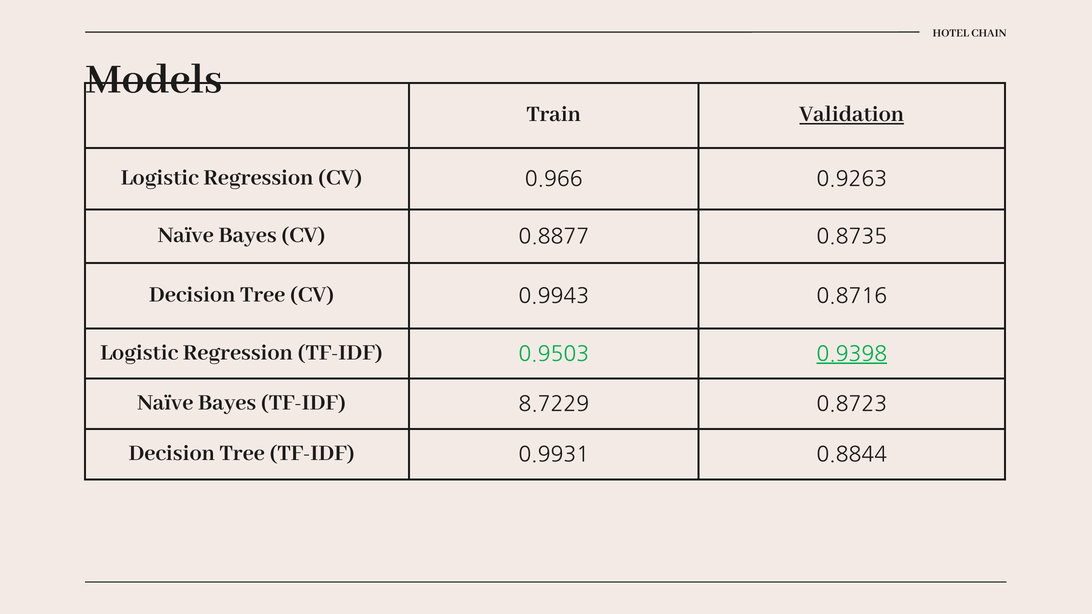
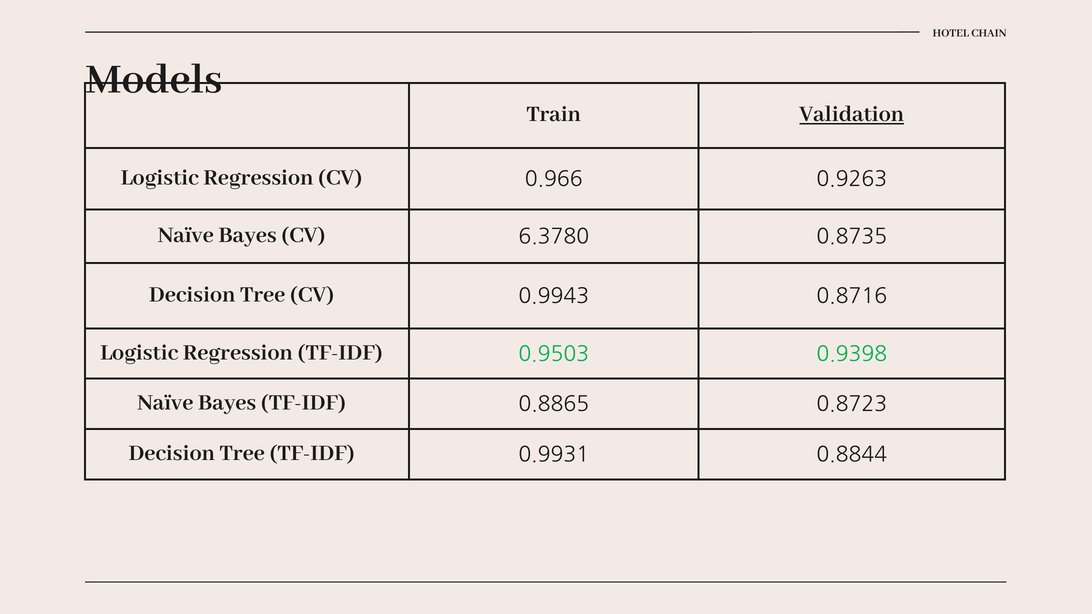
0.8877: 0.8877 -> 6.3780
0.9398 underline: present -> none
8.7229: 8.7229 -> 0.8865
